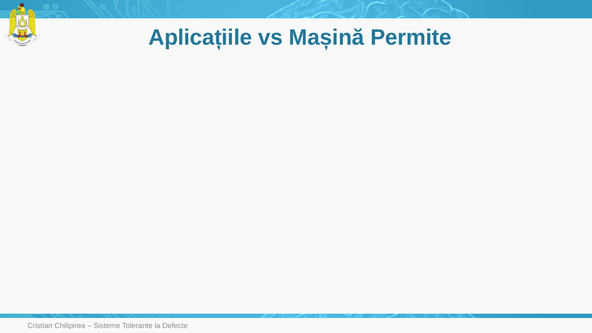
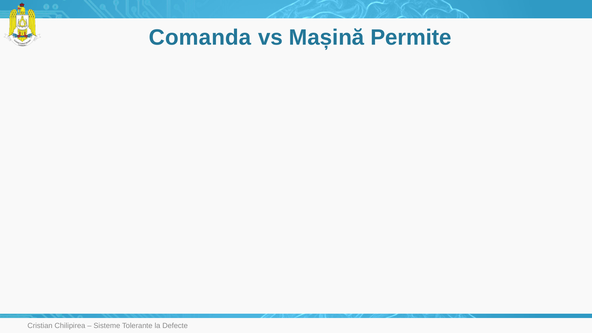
Aplicațiile: Aplicațiile -> Comanda
